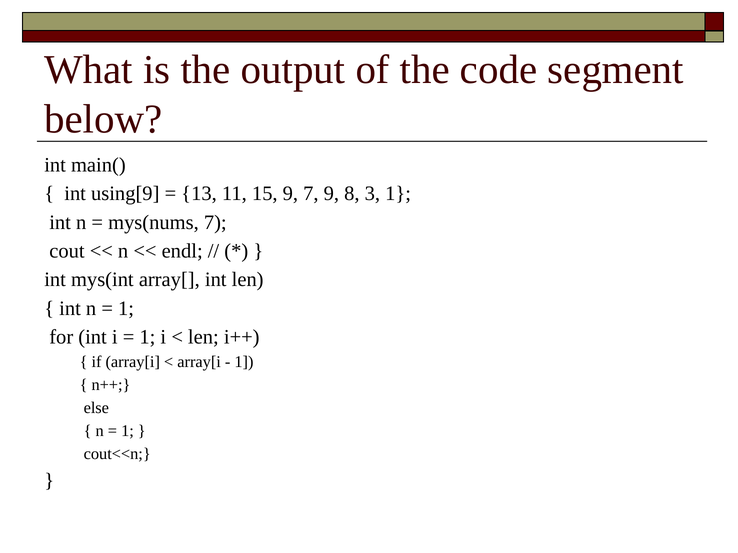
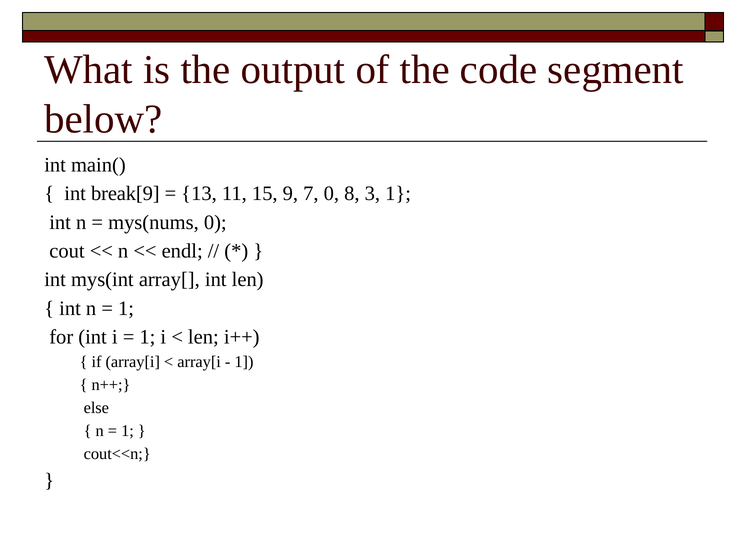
using[9: using[9 -> break[9
7 9: 9 -> 0
mys(nums 7: 7 -> 0
